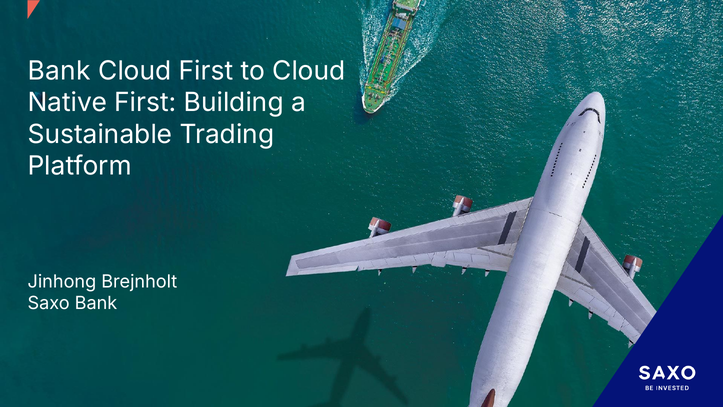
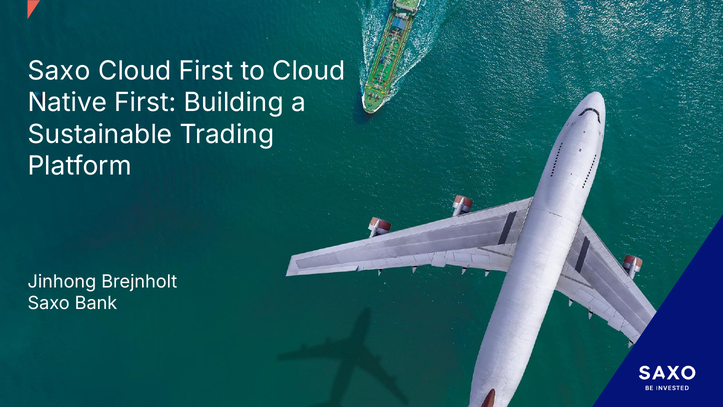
Bank at (59, 71): Bank -> Saxo
